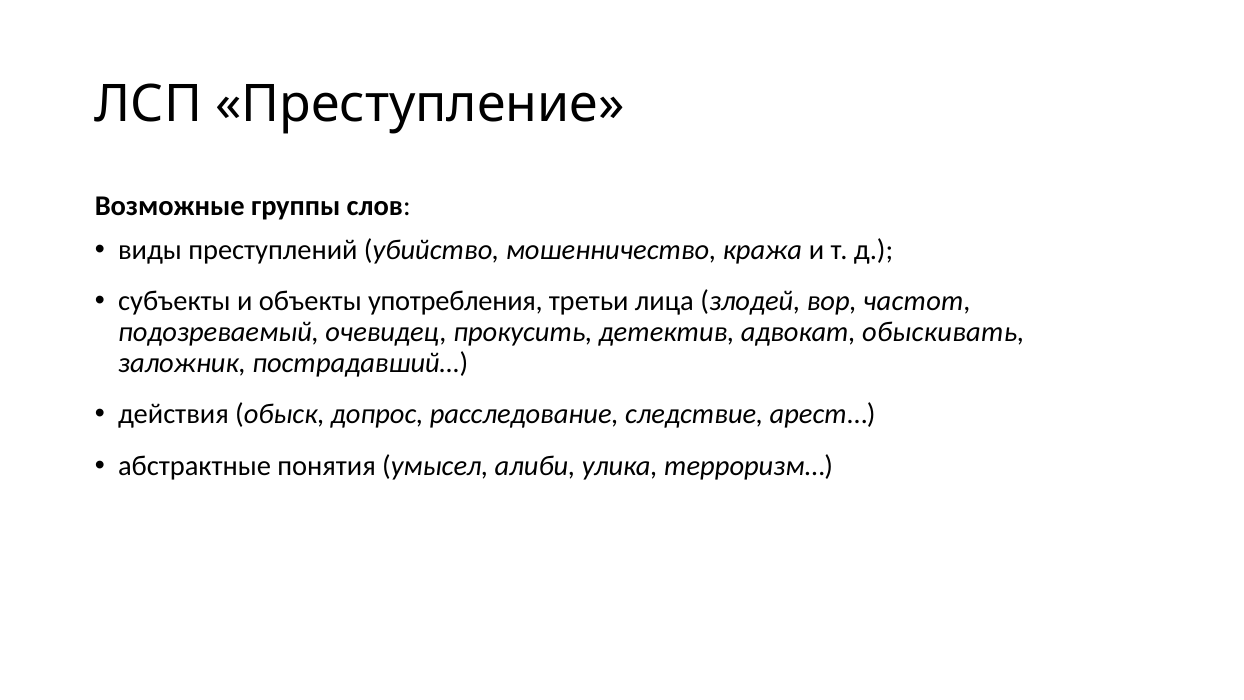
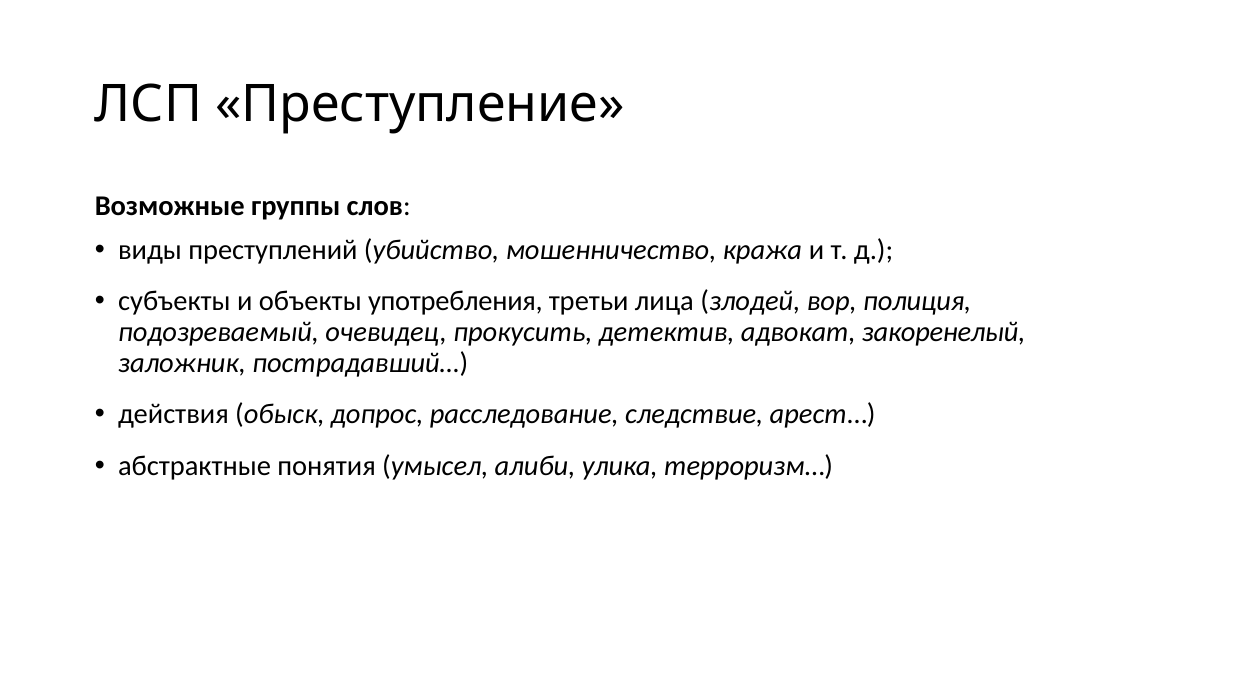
частот: частот -> полиция
обыскивать: обыскивать -> закоренелый
